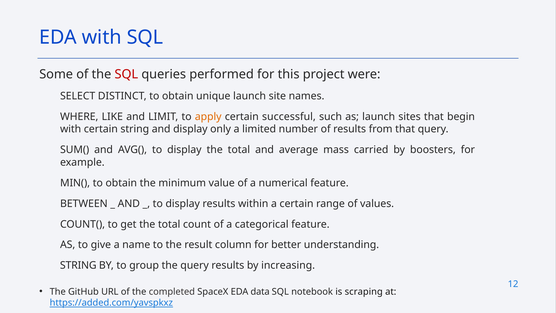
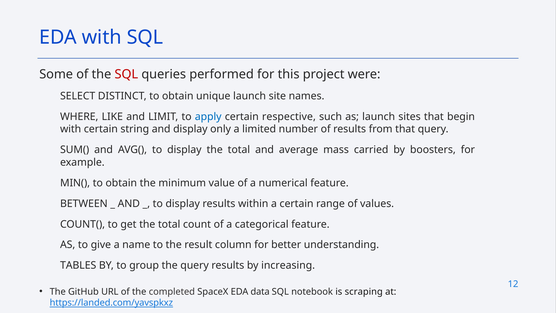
apply colour: orange -> blue
successful: successful -> respective
STRING at (78, 265): STRING -> TABLES
https://added.com/yavspkxz: https://added.com/yavspkxz -> https://landed.com/yavspkxz
